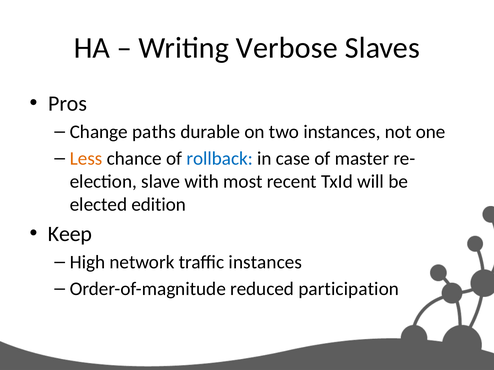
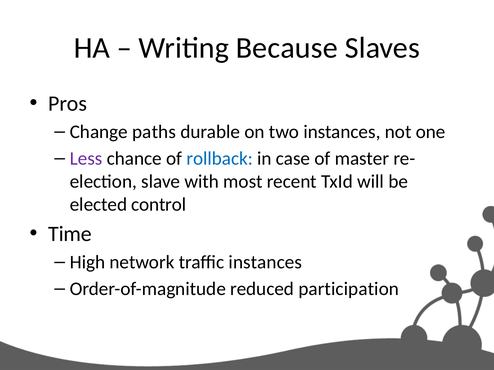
Verbose: Verbose -> Because
Less colour: orange -> purple
edition: edition -> control
Keep: Keep -> Time
